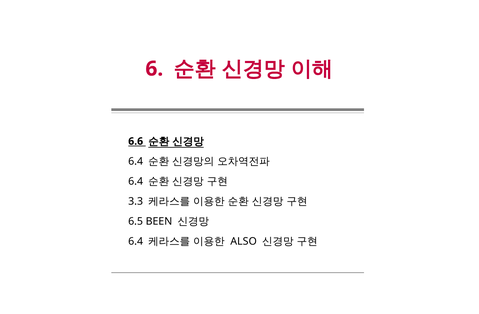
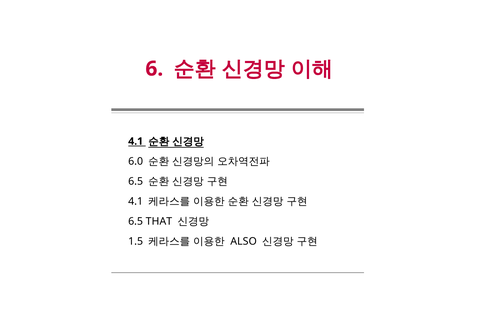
6.6 at (136, 142): 6.6 -> 4.1
6.4 at (136, 162): 6.4 -> 6.0
6.4 at (136, 182): 6.4 -> 6.5
3.3 at (136, 202): 3.3 -> 4.1
BEEN: BEEN -> THAT
6.4 at (136, 242): 6.4 -> 1.5
